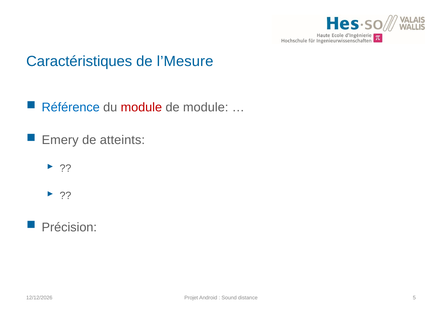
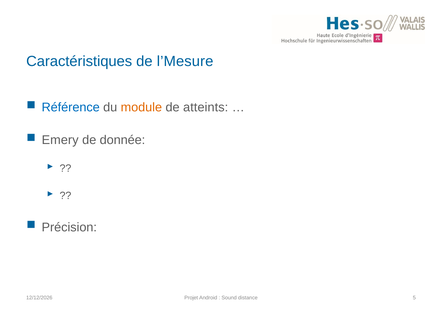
module at (141, 107) colour: red -> orange
de module: module -> atteints
atteints: atteints -> donnée
